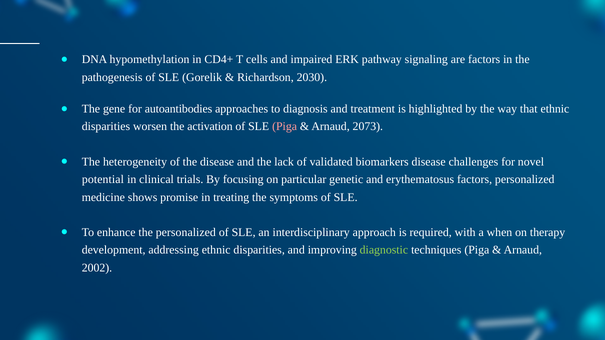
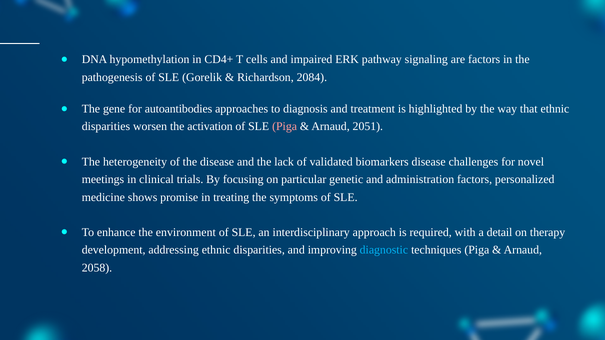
2030: 2030 -> 2084
2073: 2073 -> 2051
potential: potential -> meetings
erythematosus: erythematosus -> administration
the personalized: personalized -> environment
when: when -> detail
diagnostic colour: light green -> light blue
2002: 2002 -> 2058
